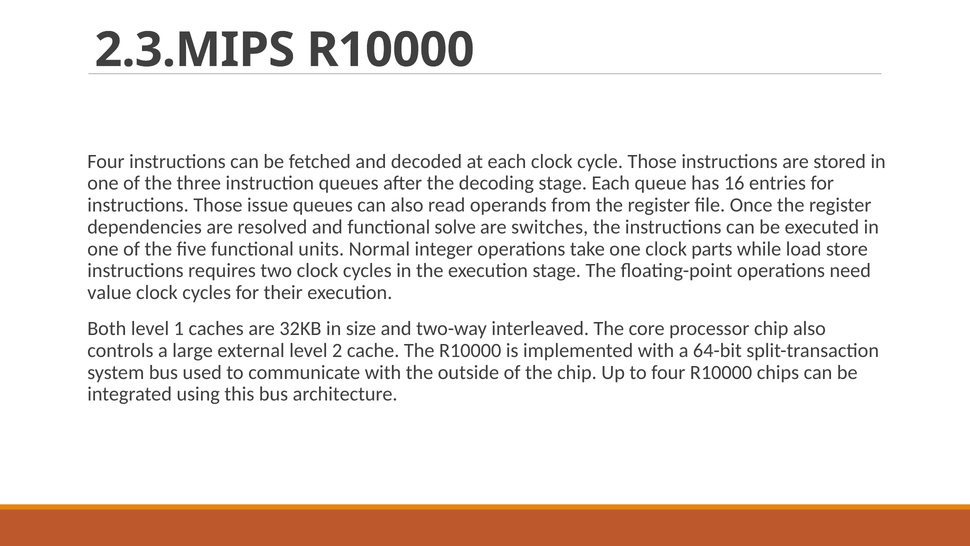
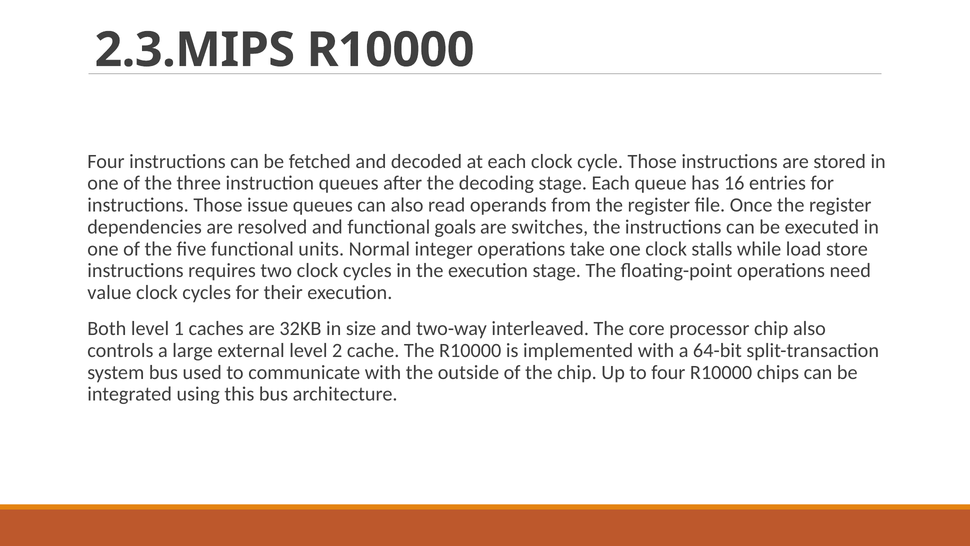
solve: solve -> goals
parts: parts -> stalls
